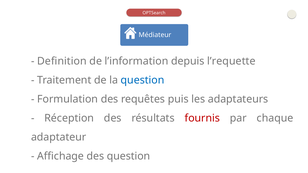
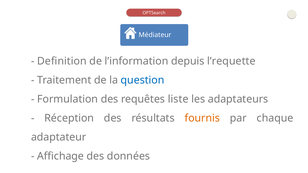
puis: puis -> liste
fournis colour: red -> orange
des question: question -> données
